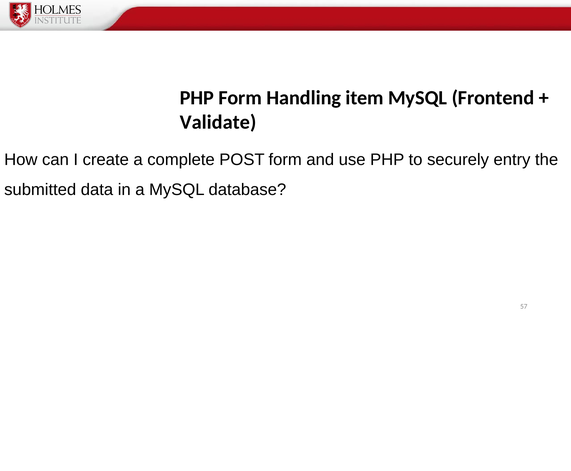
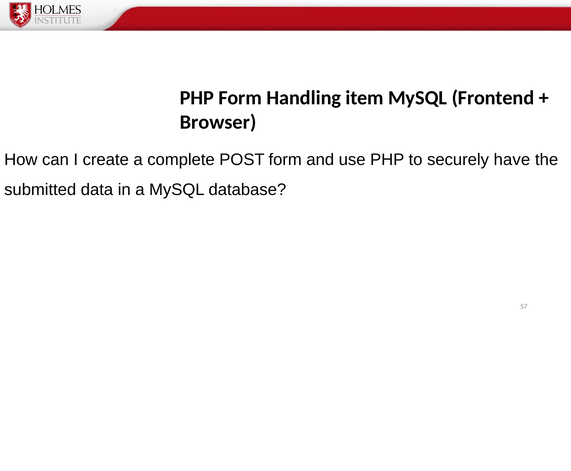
Validate: Validate -> Browser
entry: entry -> have
